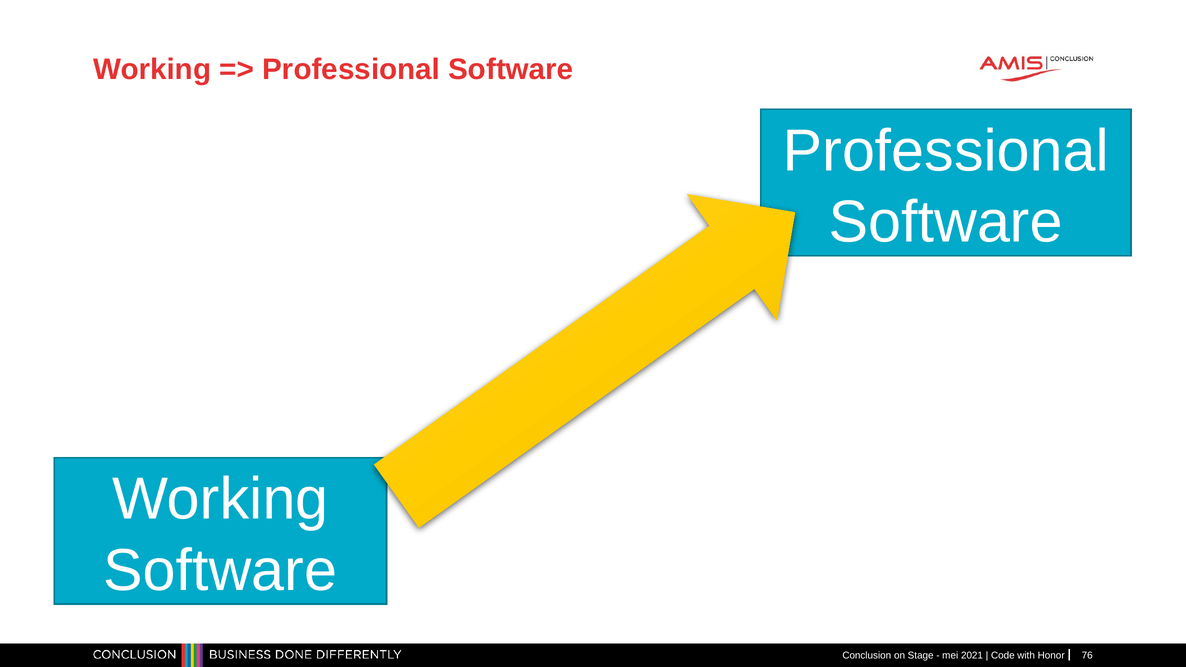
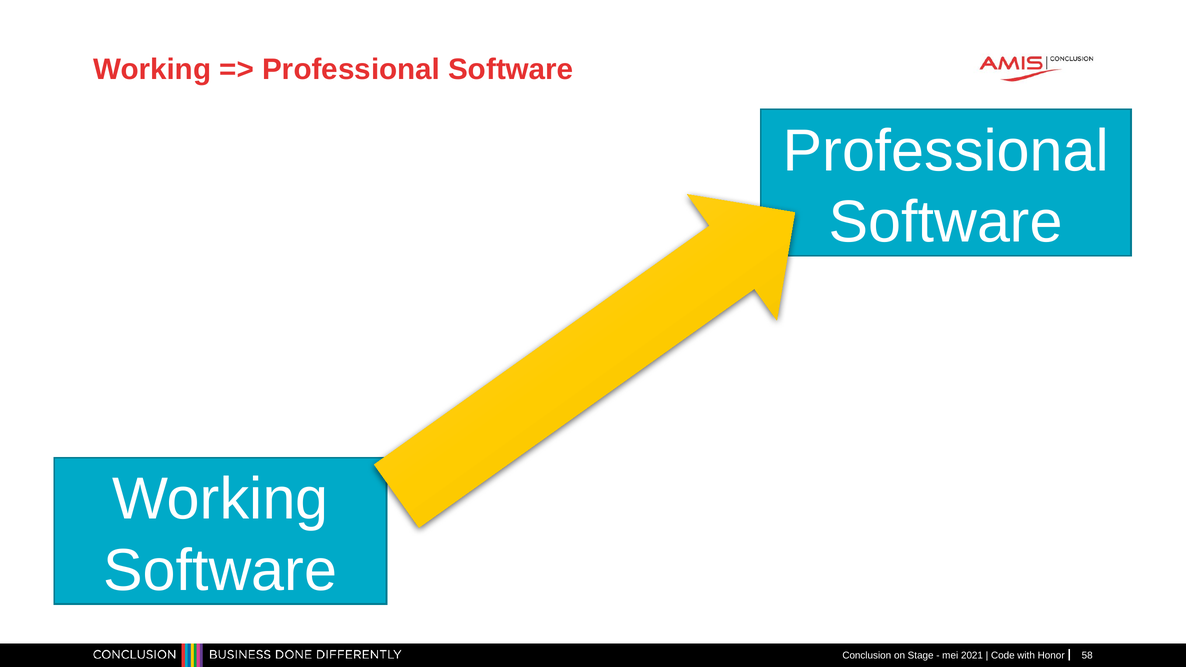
76: 76 -> 58
